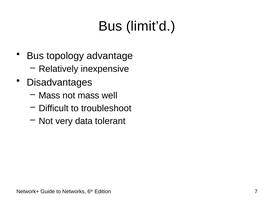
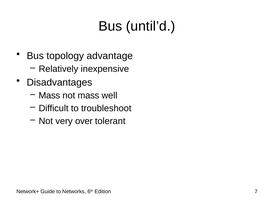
limit’d: limit’d -> until’d
data: data -> over
